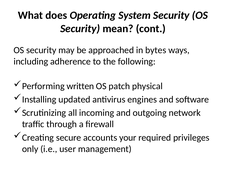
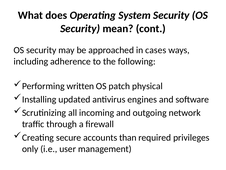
bytes: bytes -> cases
your: your -> than
